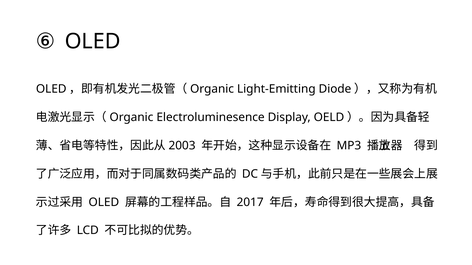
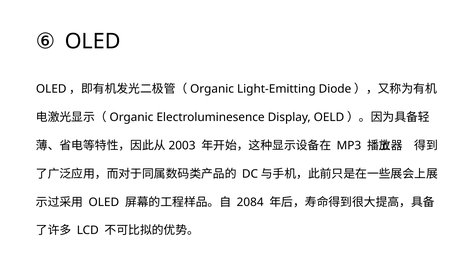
2017: 2017 -> 2084
